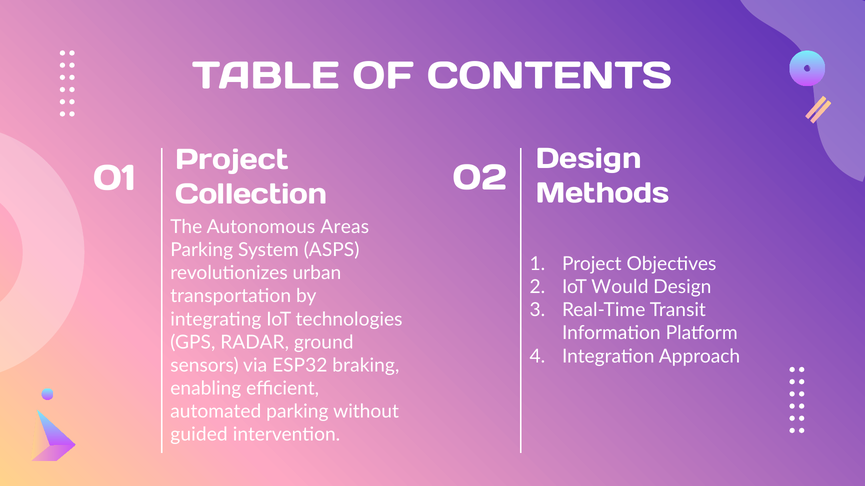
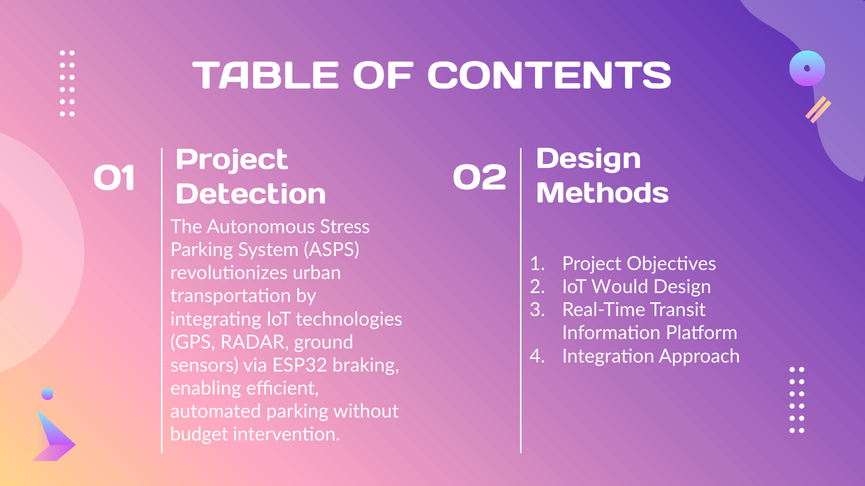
Collection: Collection -> Detection
Areas: Areas -> Stress
guided: guided -> budget
